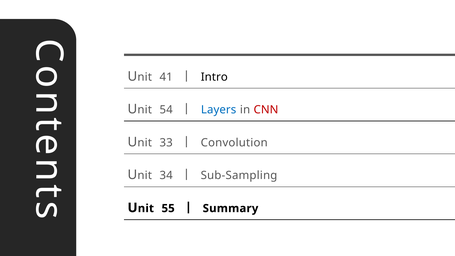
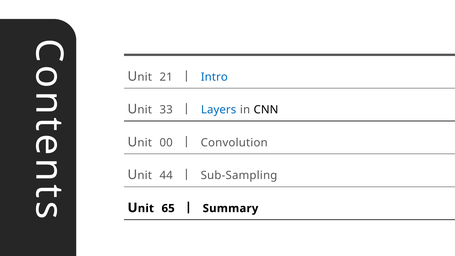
41: 41 -> 21
Intro colour: black -> blue
54: 54 -> 33
CNN colour: red -> black
33: 33 -> 00
34: 34 -> 44
55: 55 -> 65
